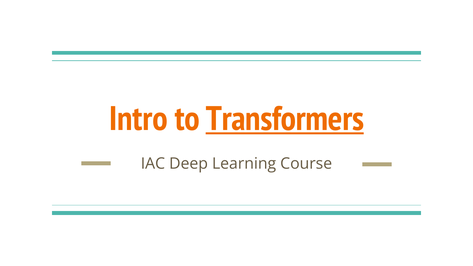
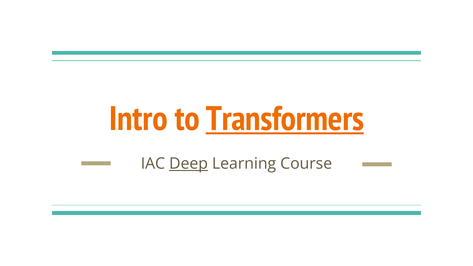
Deep underline: none -> present
